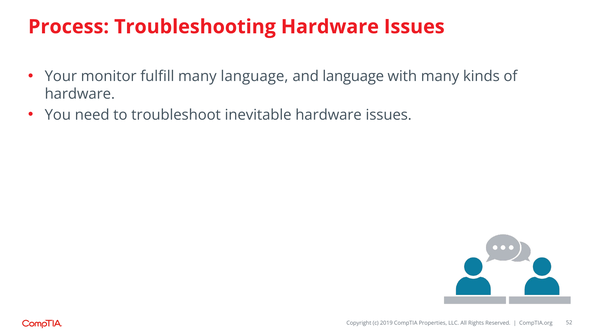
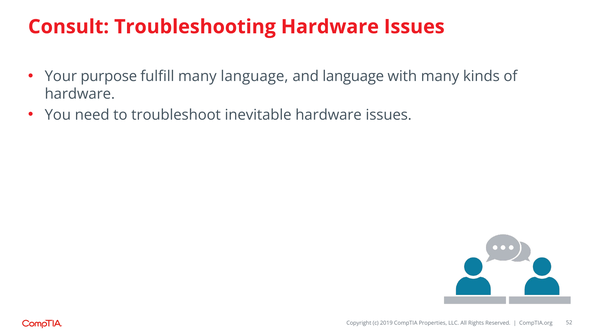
Process: Process -> Consult
monitor: monitor -> purpose
